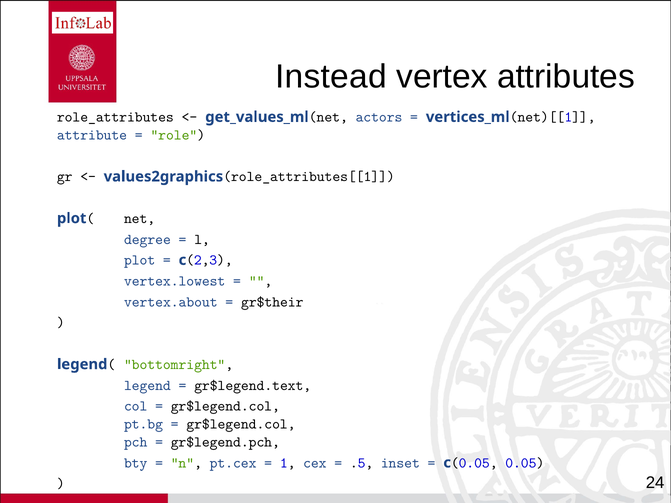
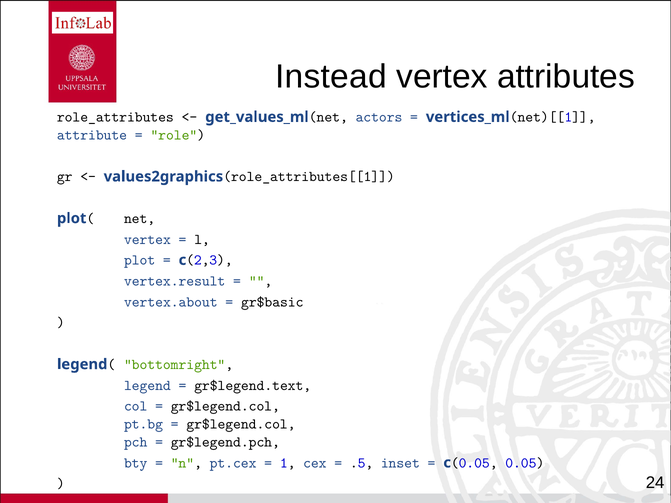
degree at (147, 239): degree -> vertex
vertex.lowest: vertex.lowest -> vertex.result
gr$their: gr$their -> gr$basic
